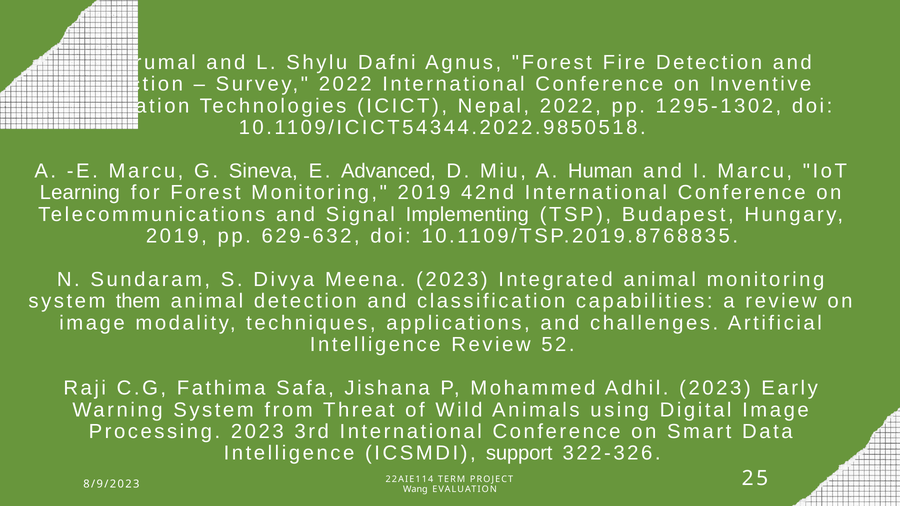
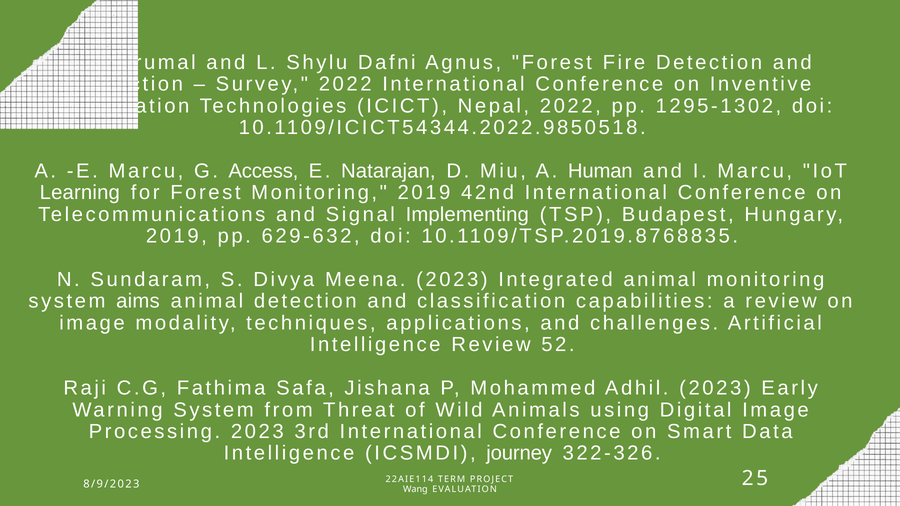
Sineva: Sineva -> Access
Advanced: Advanced -> Natarajan
them: them -> aims
support: support -> journey
